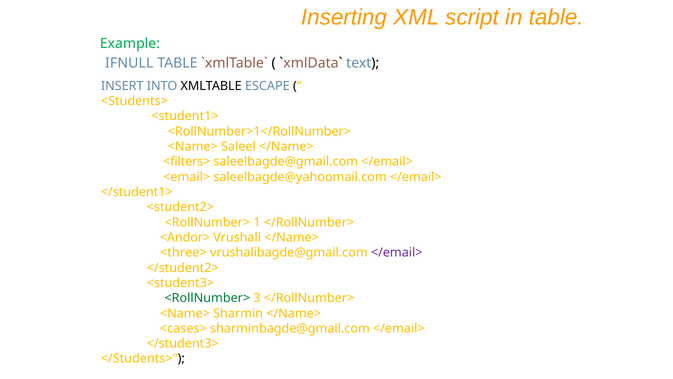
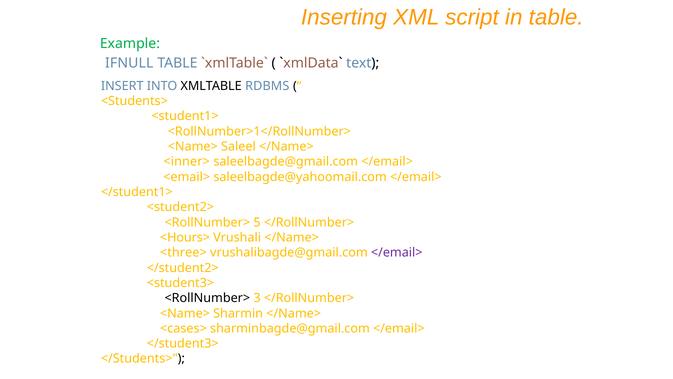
ESCAPE: ESCAPE -> RDBMS
<filters>: <filters> -> <inner>
1: 1 -> 5
<Andor>: <Andor> -> <Hours>
<RollNumber> at (207, 298) colour: green -> black
